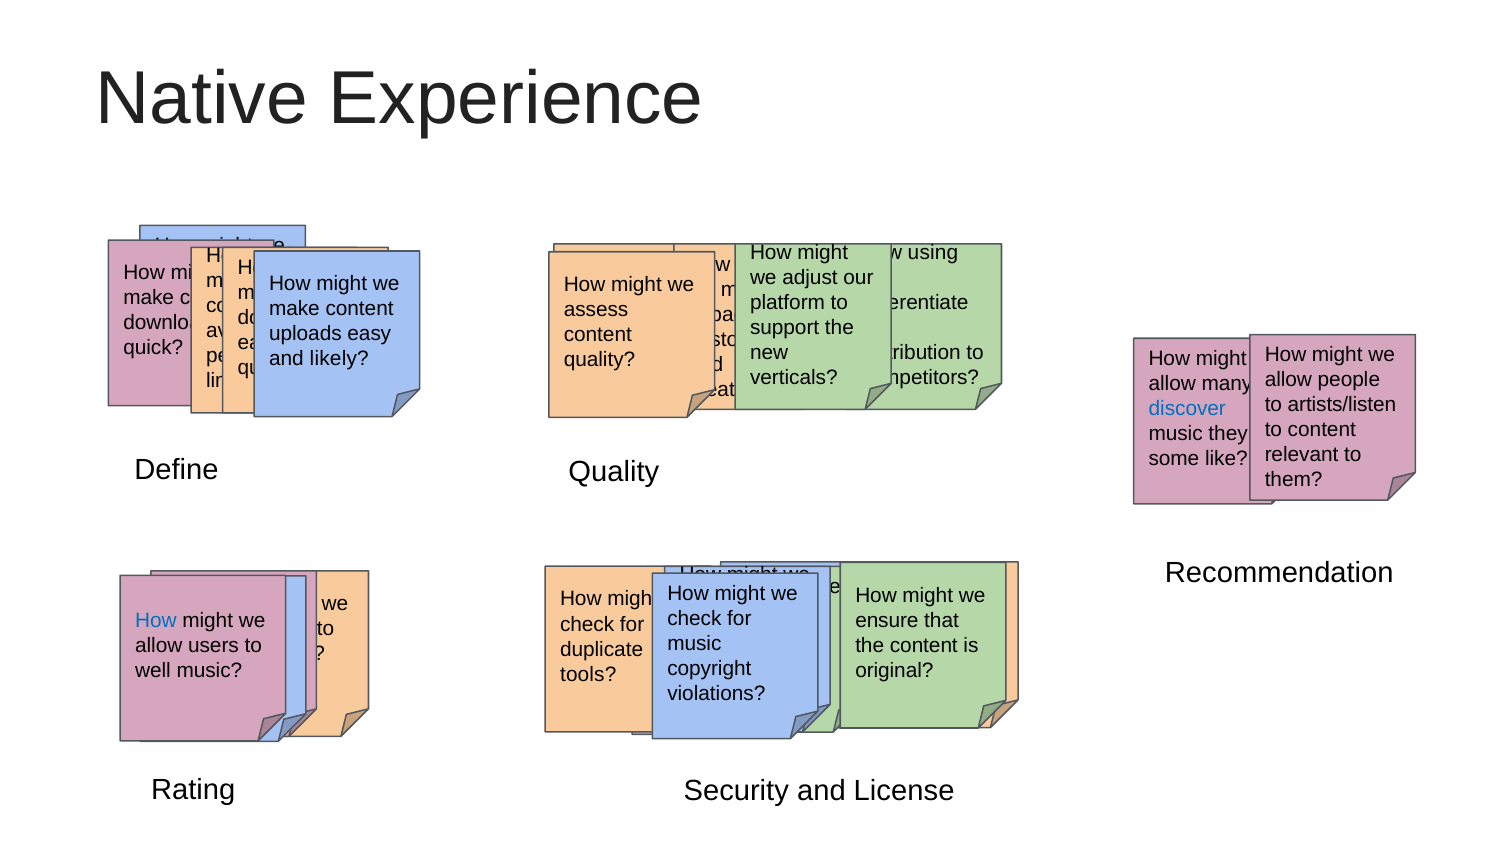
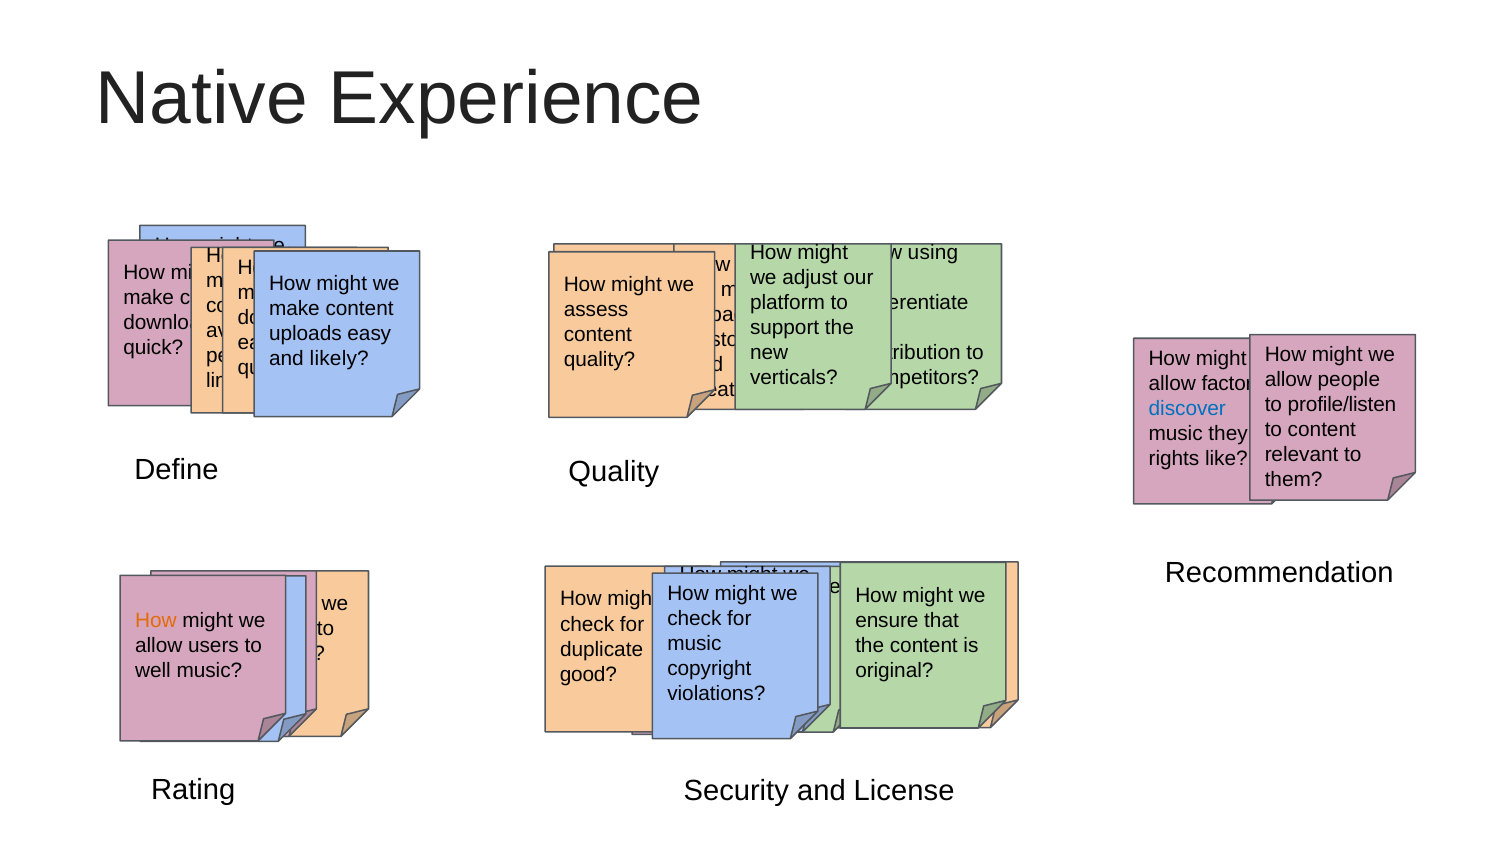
many: many -> factor
artists/listen: artists/listen -> profile/listen
some: some -> rights
How at (156, 621) colour: blue -> orange
tools: tools -> good
